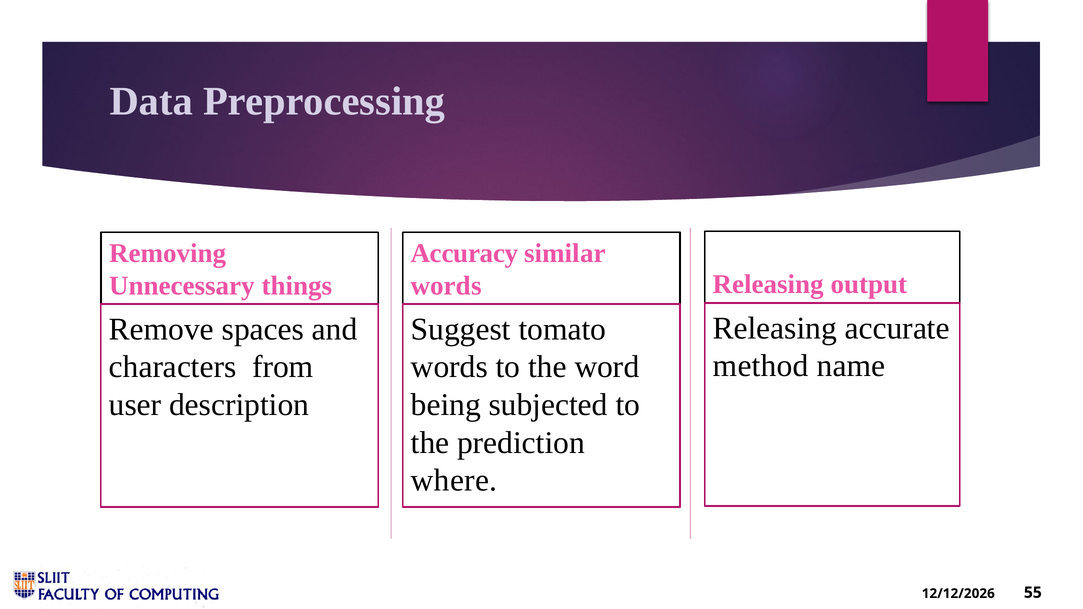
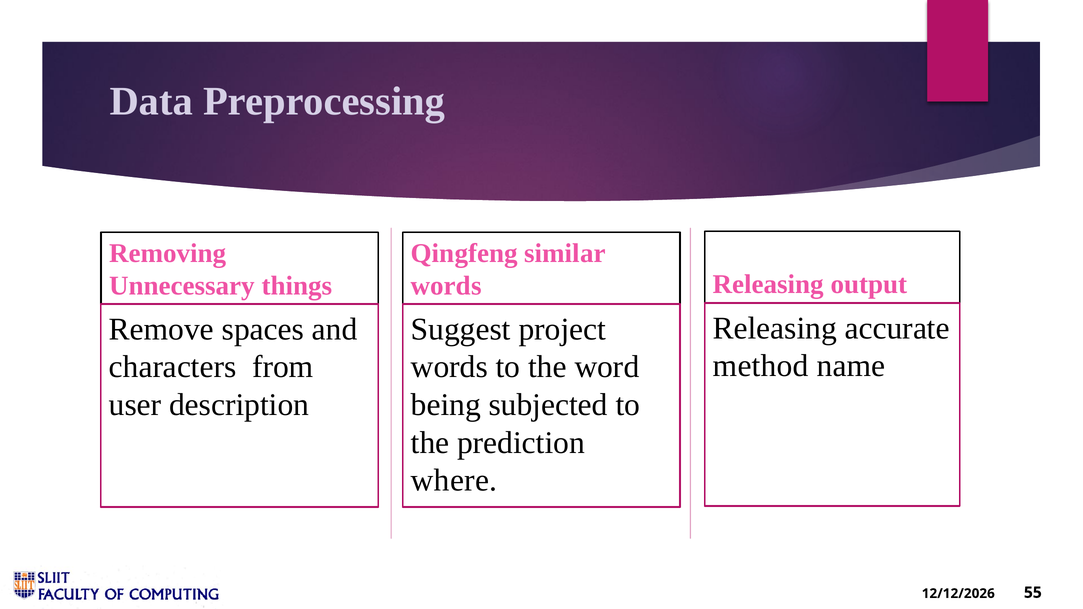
Accuracy: Accuracy -> Qingfeng
tomato: tomato -> project
